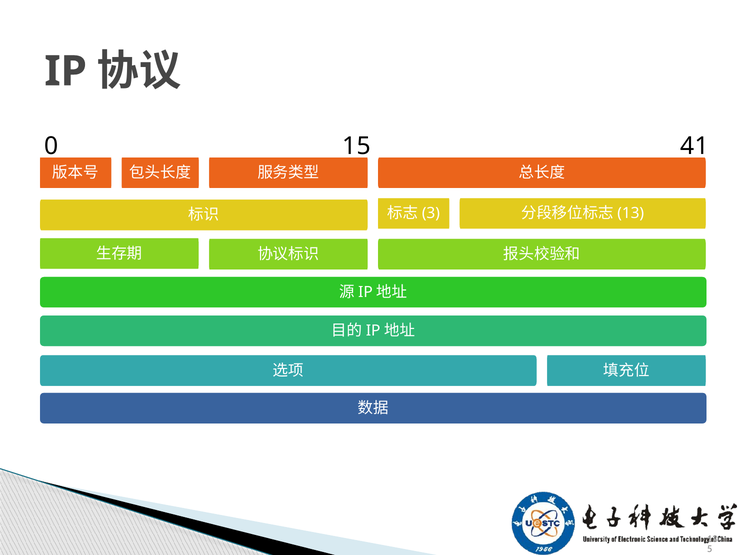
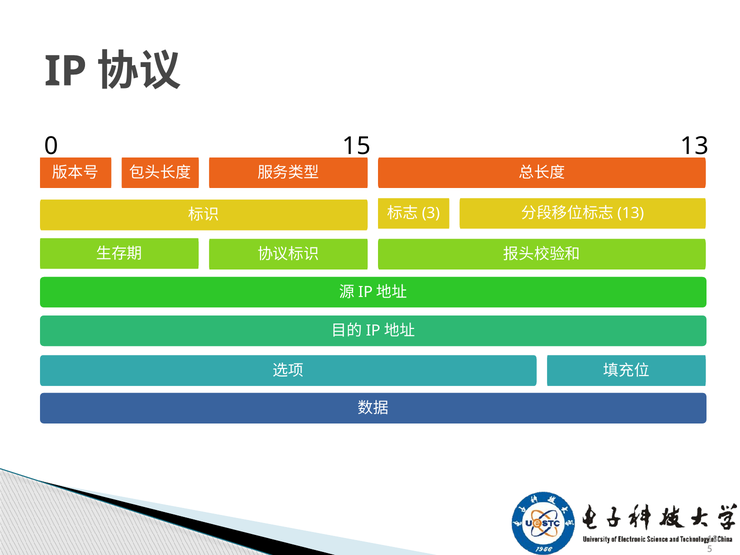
15 41: 41 -> 13
